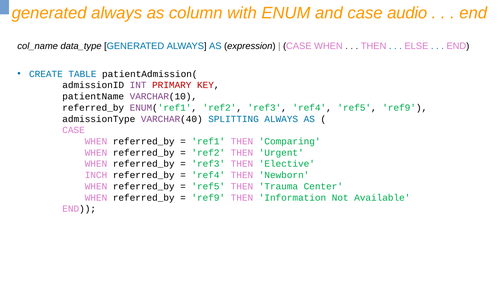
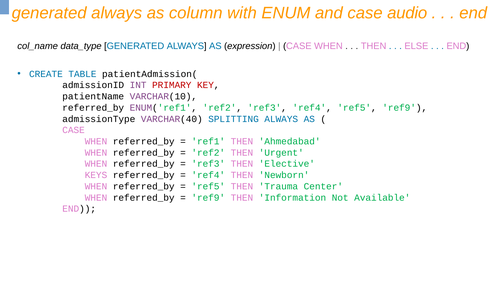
Comparing: Comparing -> Ahmedabad
INCH: INCH -> KEYS
